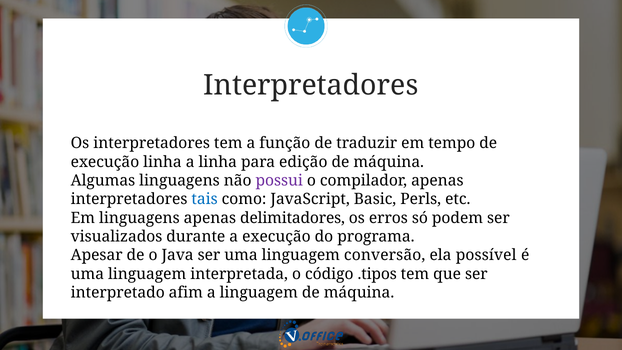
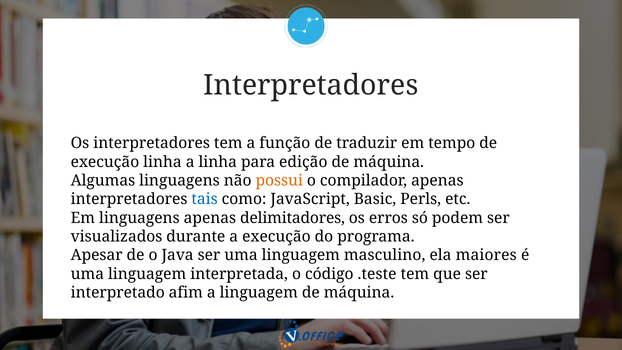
possui colour: purple -> orange
conversão: conversão -> masculino
possível: possível -> maiores
.tipos: .tipos -> .teste
